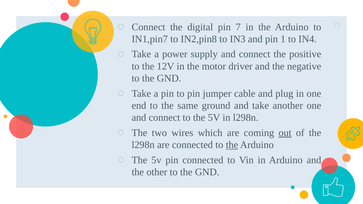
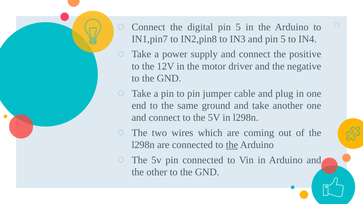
digital pin 7: 7 -> 5
and pin 1: 1 -> 5
out underline: present -> none
